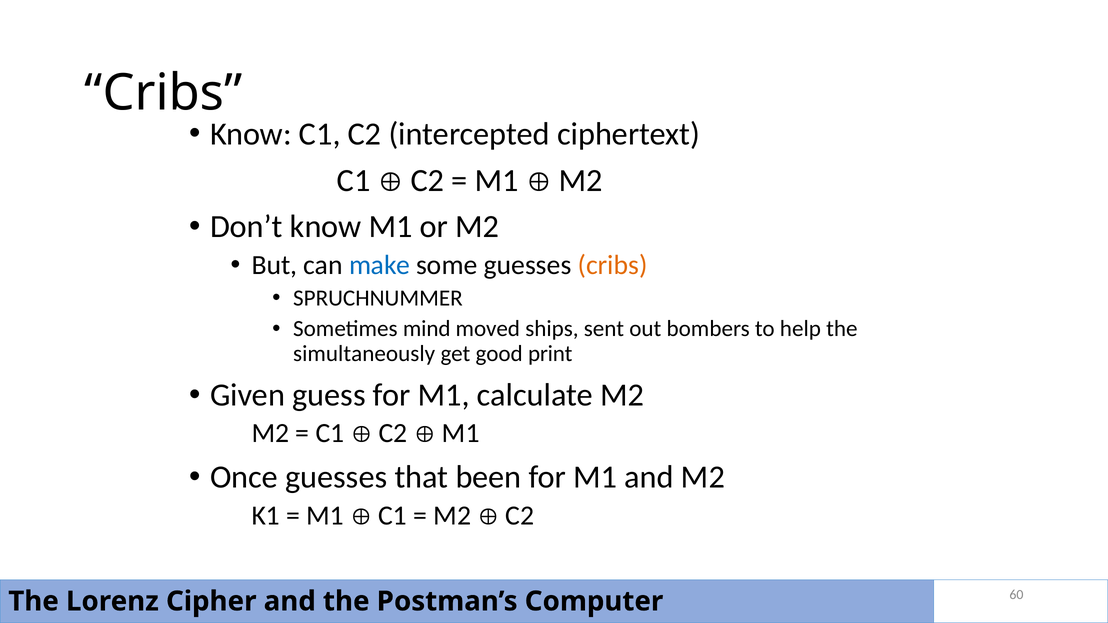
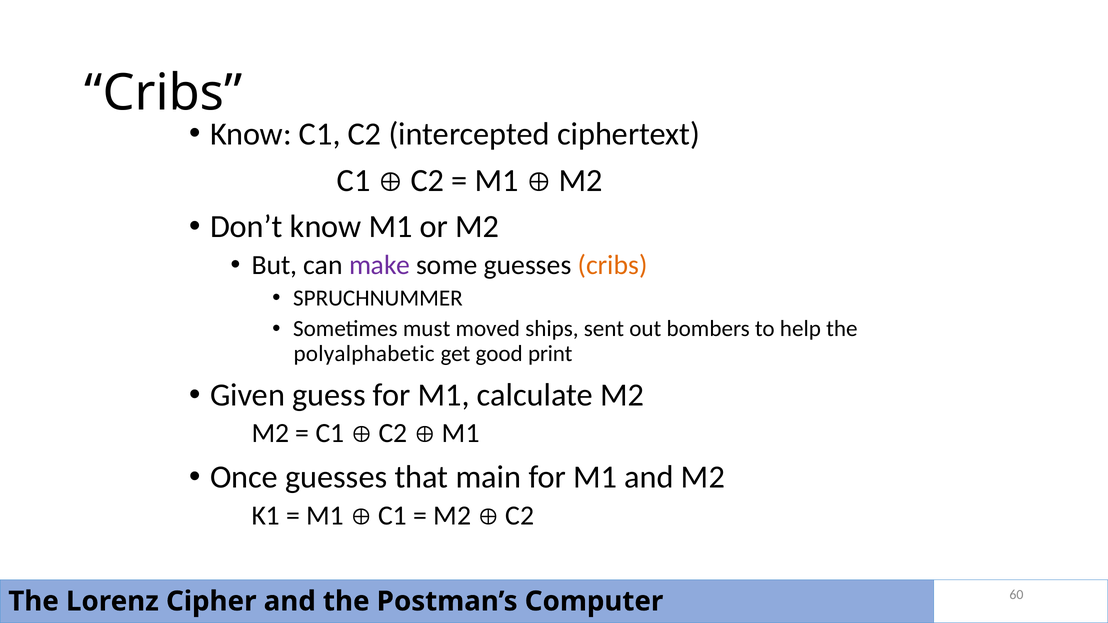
make colour: blue -> purple
mind: mind -> must
simultaneously: simultaneously -> polyalphabetic
been: been -> main
